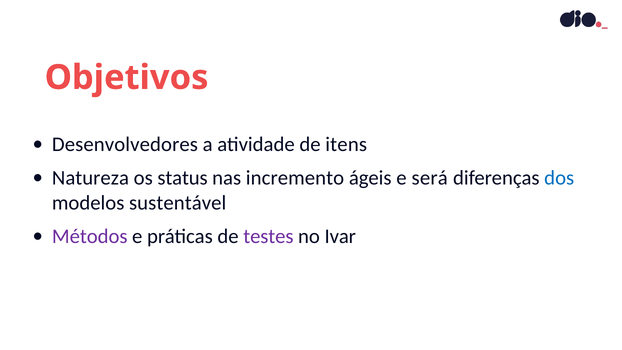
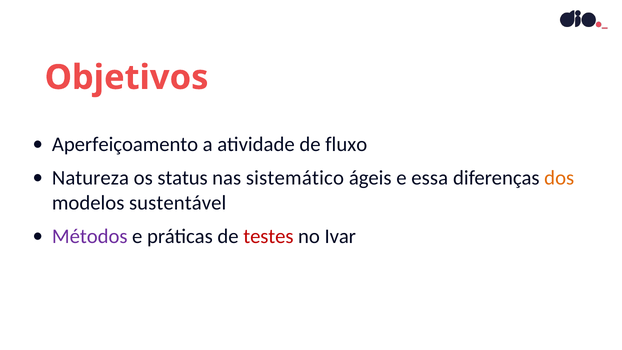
Desenvolvedores: Desenvolvedores -> Aperfeiçoamento
itens: itens -> fluxo
incremento: incremento -> sistemático
será: será -> essa
dos colour: blue -> orange
testes colour: purple -> red
